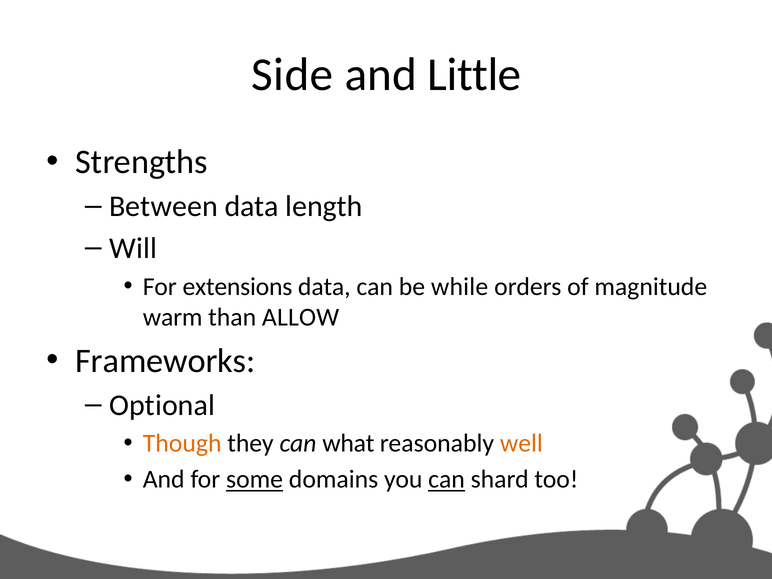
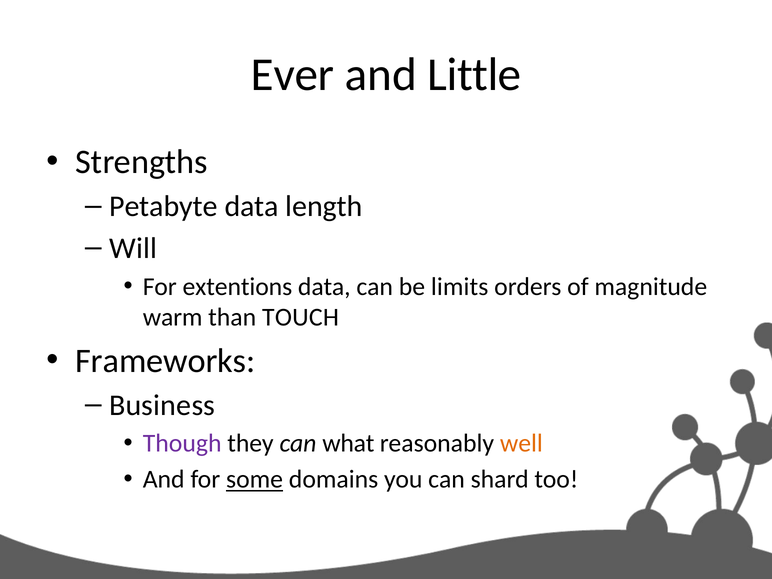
Side: Side -> Ever
Between: Between -> Petabyte
extensions: extensions -> extentions
while: while -> limits
ALLOW: ALLOW -> TOUCH
Optional: Optional -> Business
Though colour: orange -> purple
can at (447, 479) underline: present -> none
